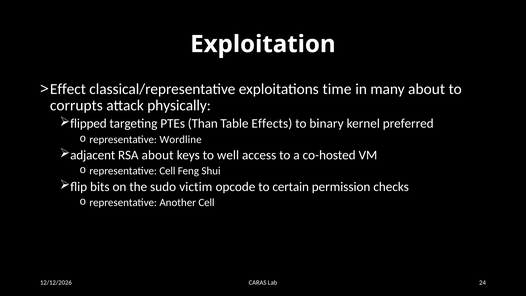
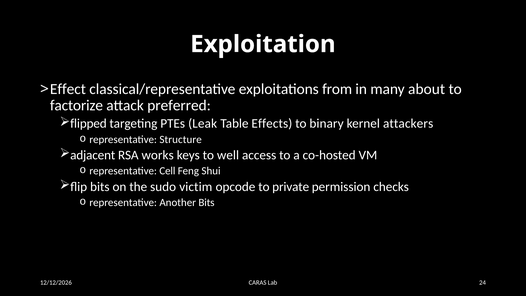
time: time -> from
corrupts: corrupts -> factorize
physically: physically -> preferred
Than: Than -> Leak
preferred: preferred -> attackers
Wordline: Wordline -> Structure
RSA about: about -> works
certain: certain -> private
Another Cell: Cell -> Bits
